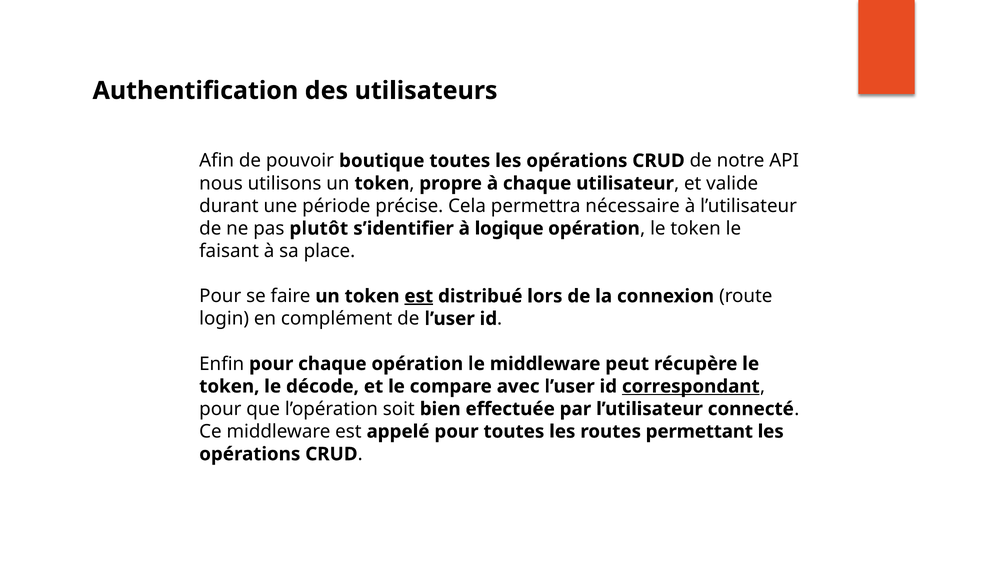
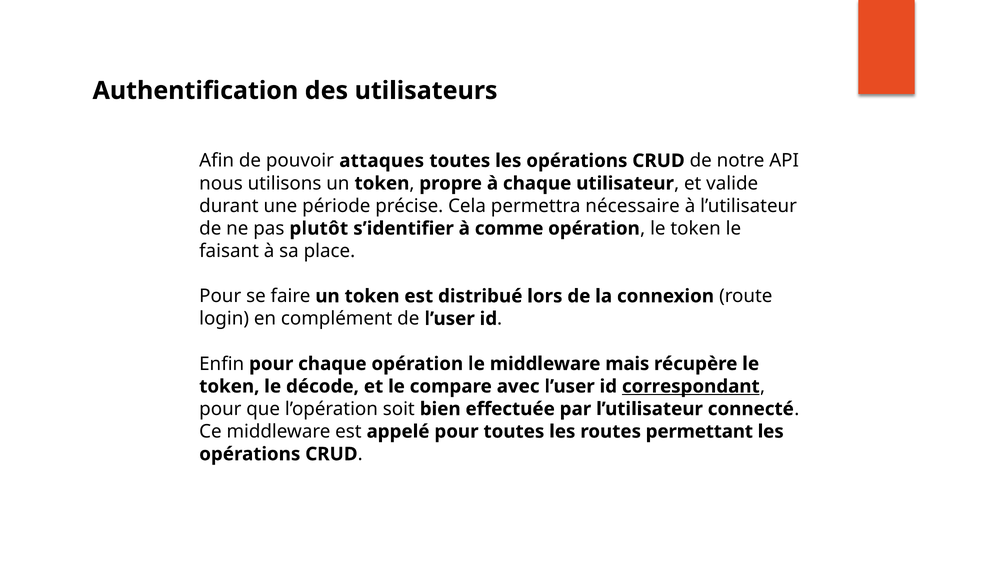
boutique: boutique -> attaques
logique: logique -> comme
est at (419, 296) underline: present -> none
peut: peut -> mais
